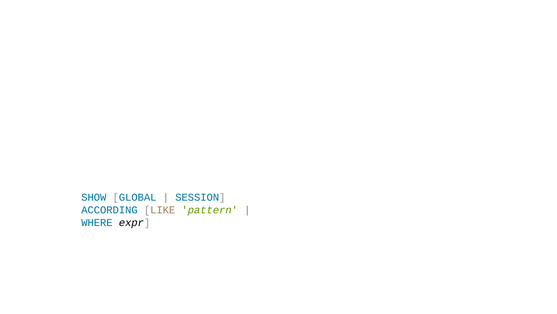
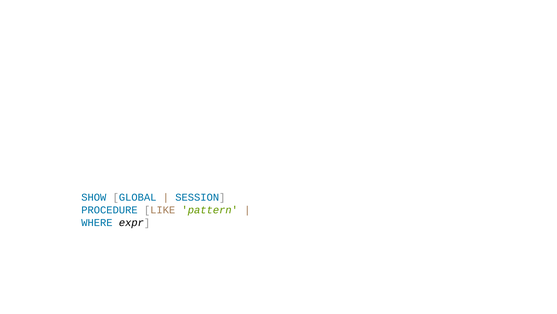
ACCORDING: ACCORDING -> PROCEDURE
